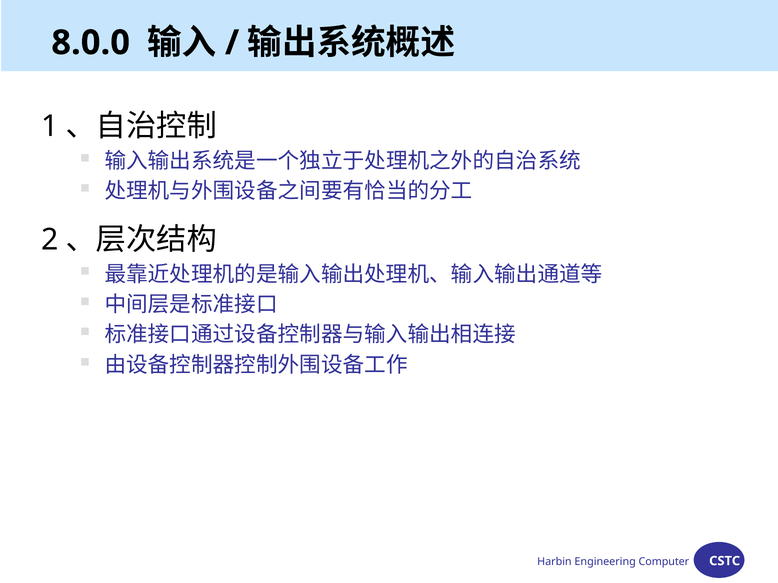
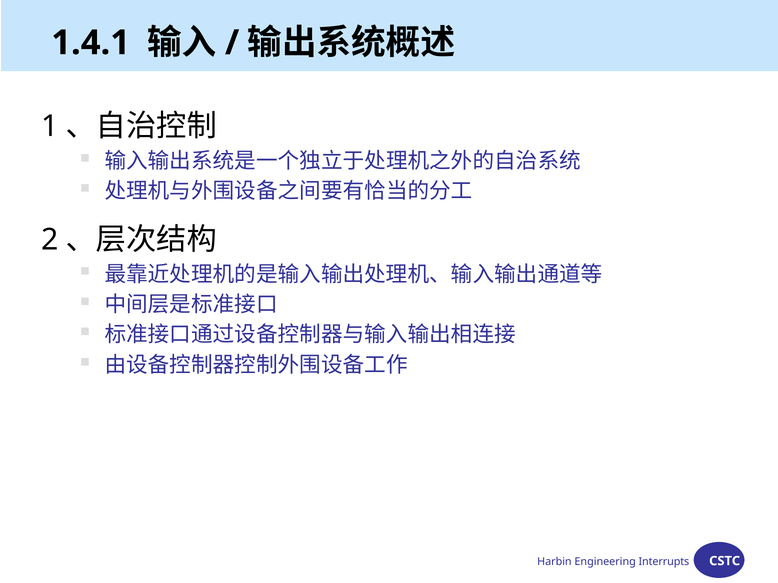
8.0.0: 8.0.0 -> 1.4.1
Computer: Computer -> Interrupts
